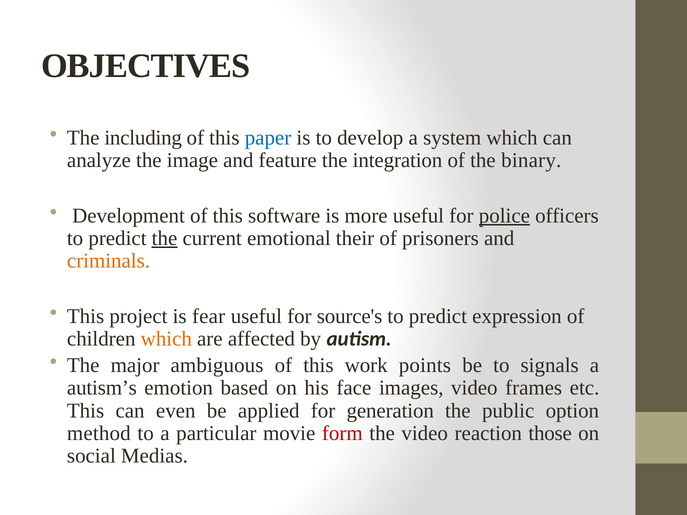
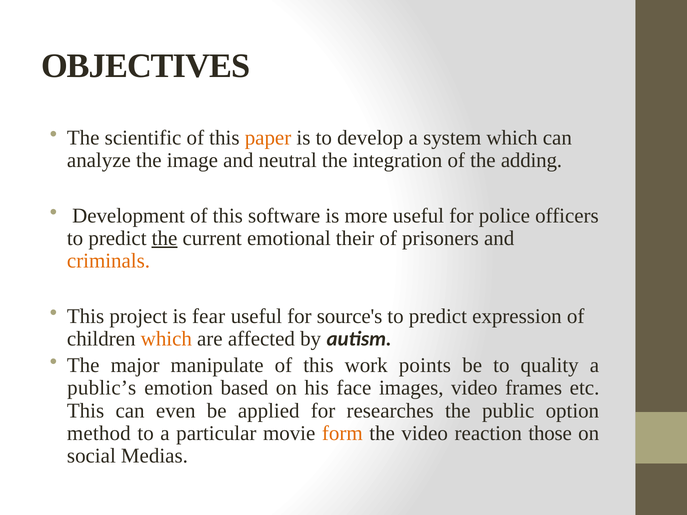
including: including -> scientific
paper colour: blue -> orange
feature: feature -> neutral
binary: binary -> adding
police underline: present -> none
ambiguous: ambiguous -> manipulate
signals: signals -> quality
autism’s: autism’s -> public’s
generation: generation -> researches
form colour: red -> orange
